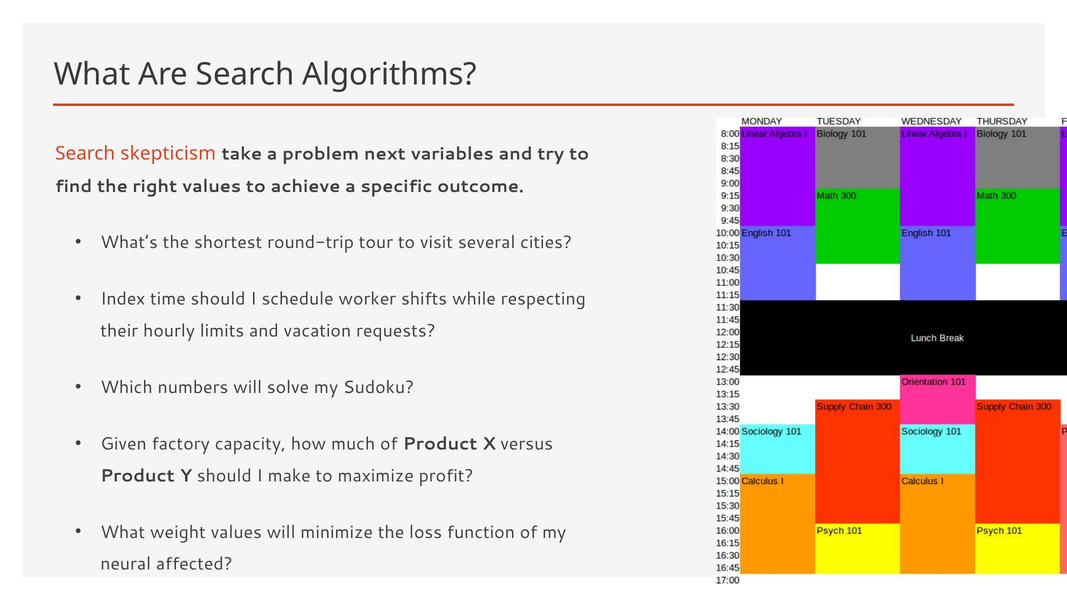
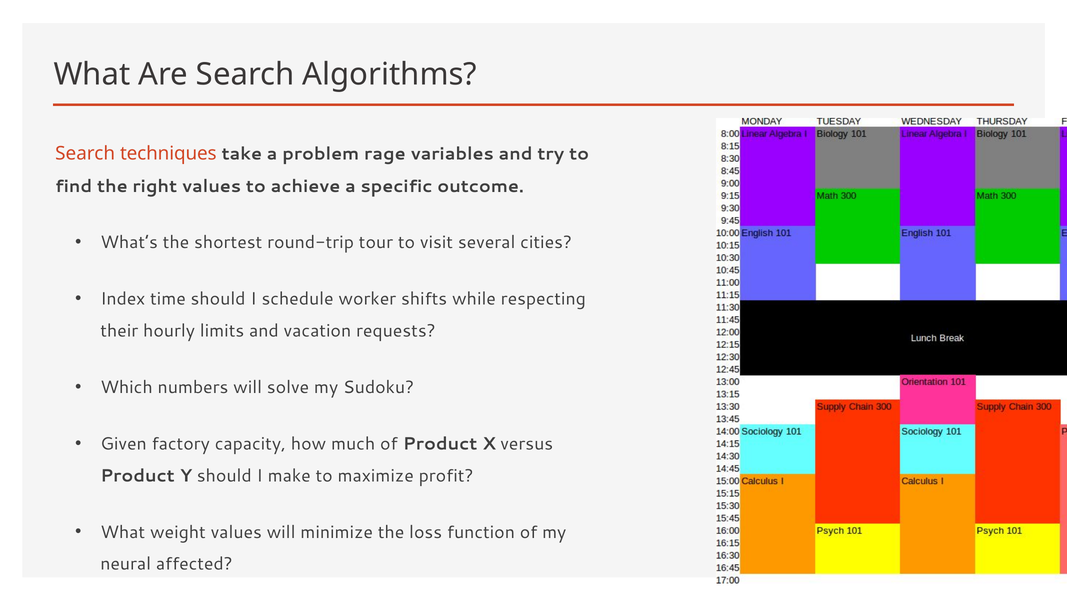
skepticism: skepticism -> techniques
next: next -> rage
